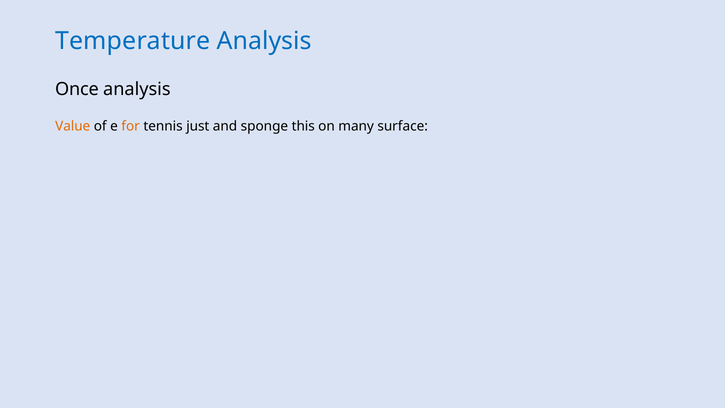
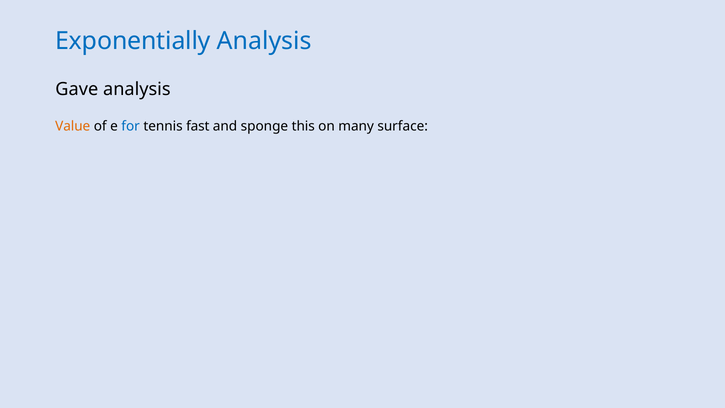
Temperature: Temperature -> Exponentially
Once: Once -> Gave
for colour: orange -> blue
just: just -> fast
